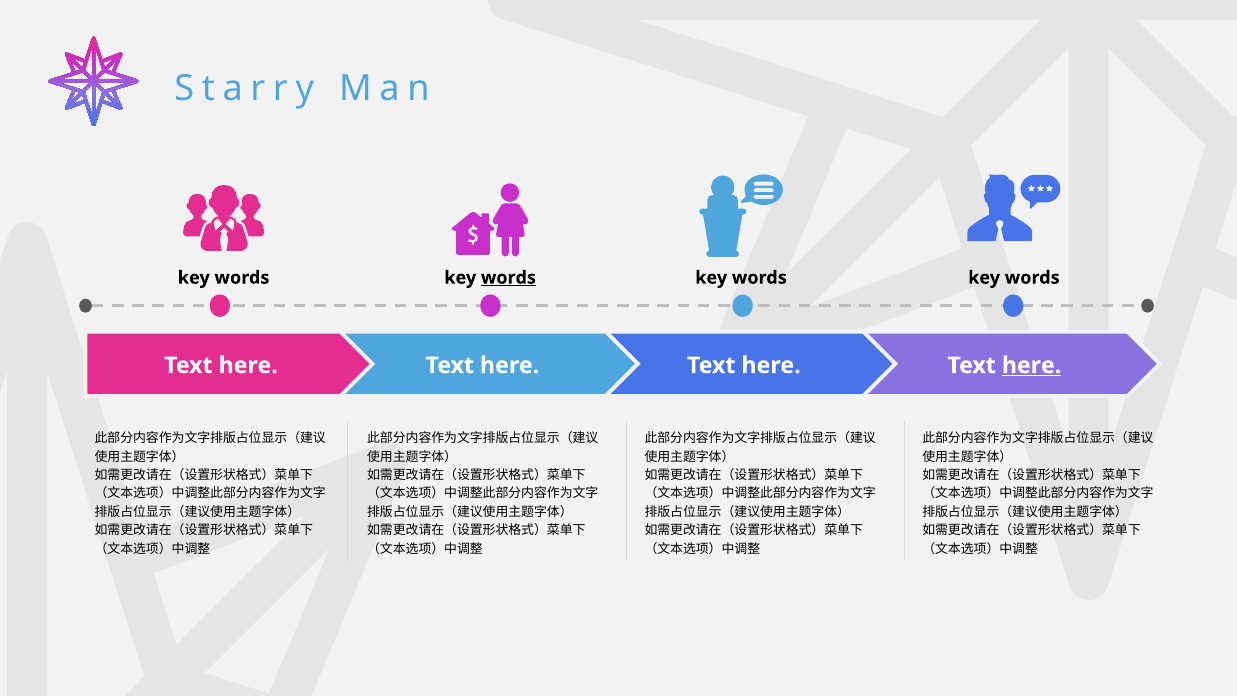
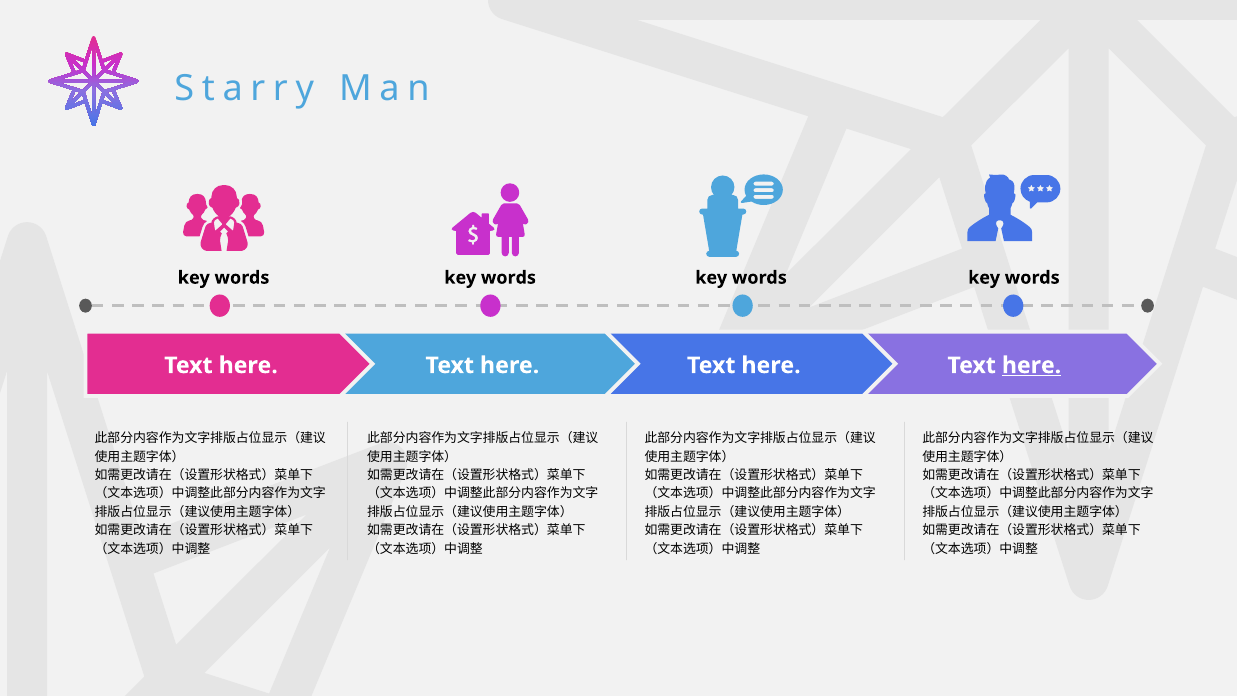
words at (508, 278) underline: present -> none
